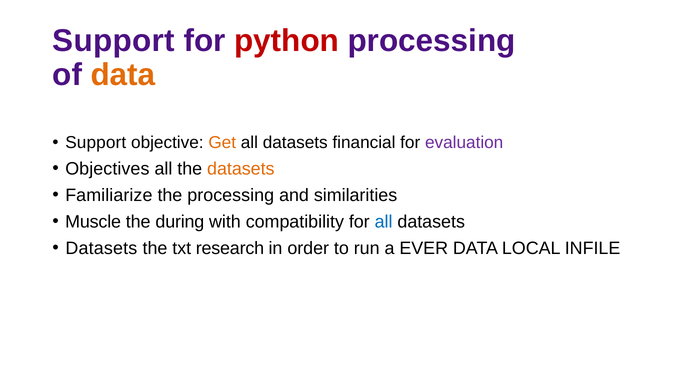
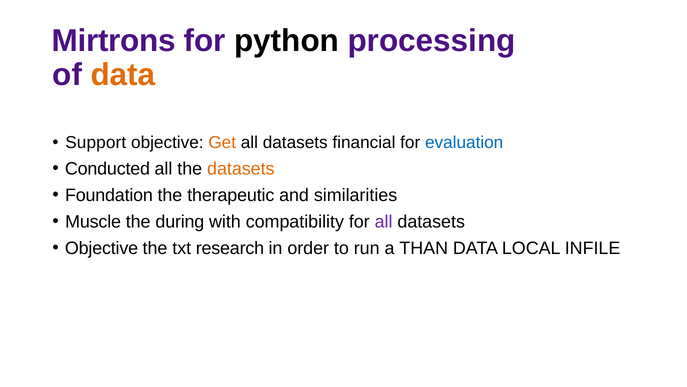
Support at (113, 41): Support -> Mirtrons
python colour: red -> black
evaluation colour: purple -> blue
Objectives: Objectives -> Conducted
Familiarize: Familiarize -> Foundation
the processing: processing -> therapeutic
all at (384, 221) colour: blue -> purple
Datasets at (101, 248): Datasets -> Objective
EVER: EVER -> THAN
